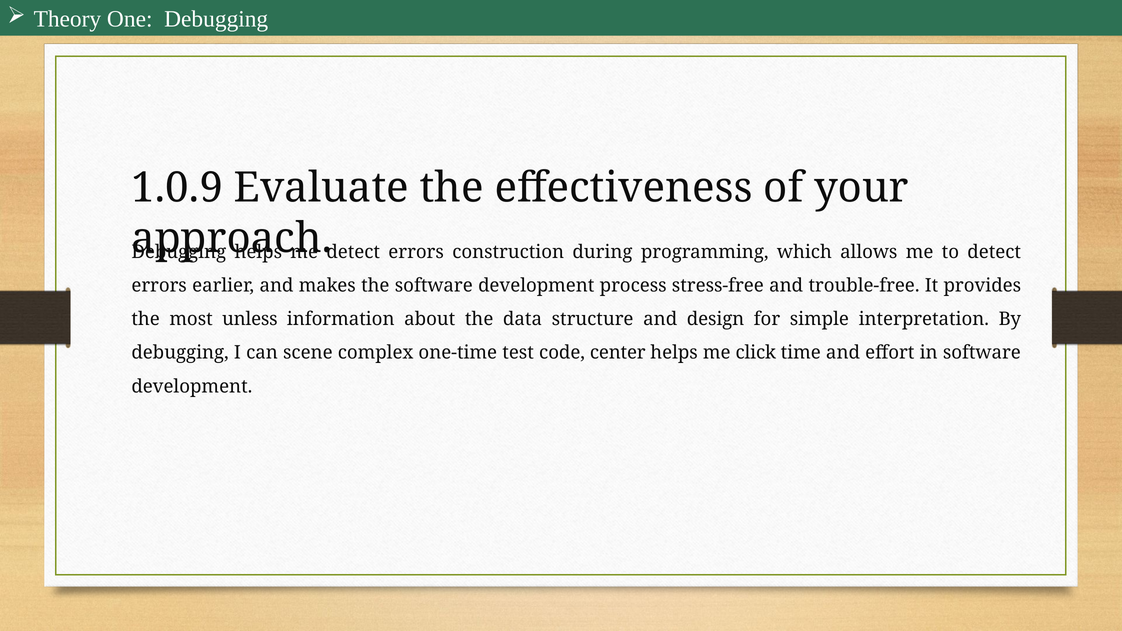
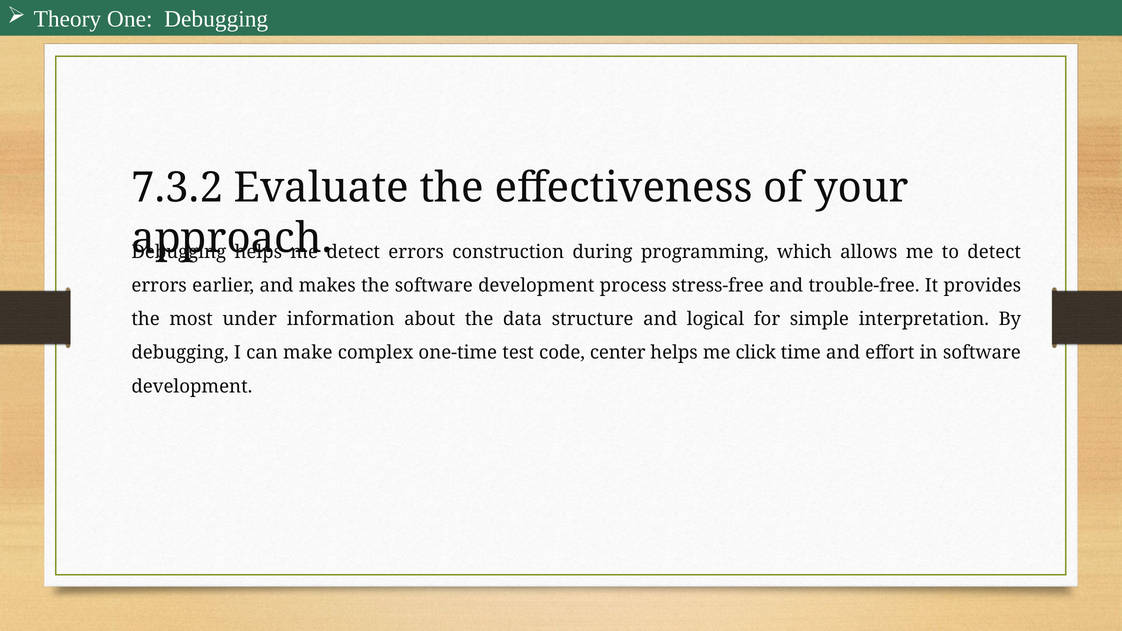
1.0.9: 1.0.9 -> 7.3.2
unless: unless -> under
design: design -> logical
scene: scene -> make
